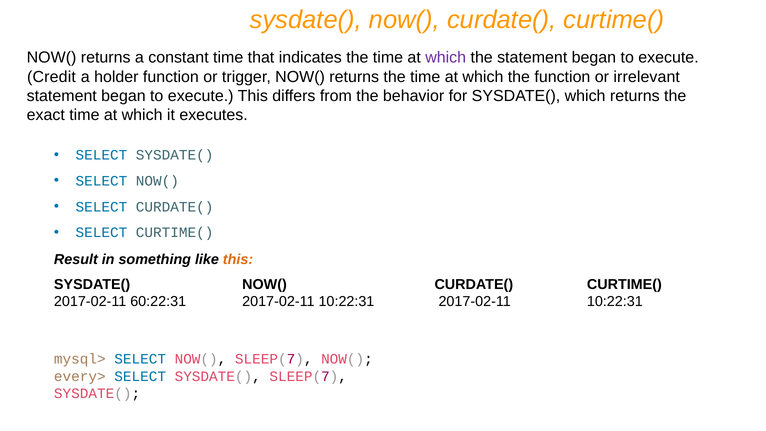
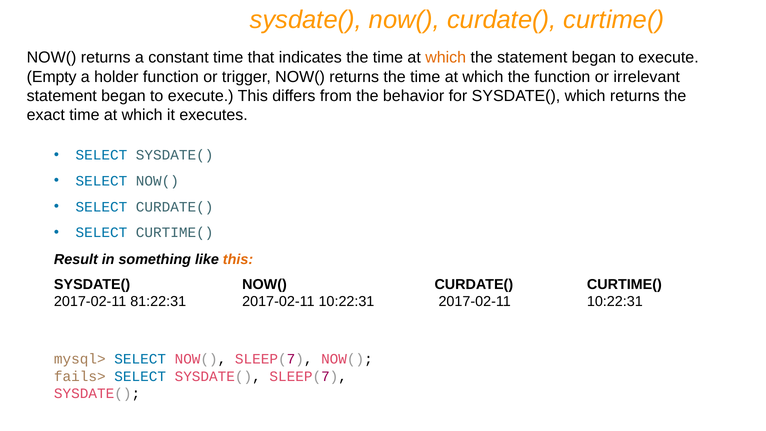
which at (446, 58) colour: purple -> orange
Credit: Credit -> Empty
60:22:31: 60:22:31 -> 81:22:31
every>: every> -> fails>
